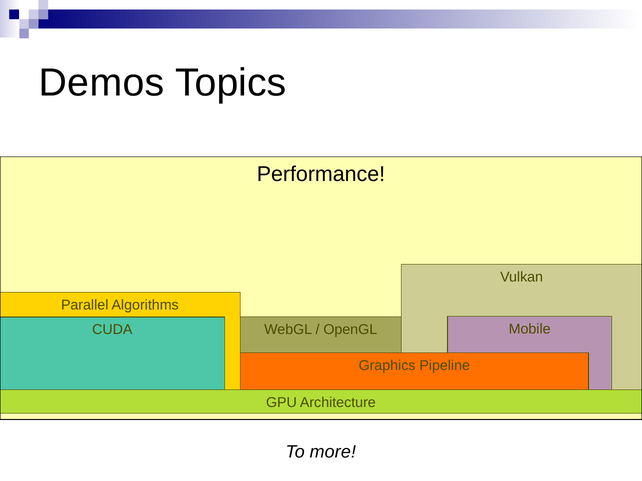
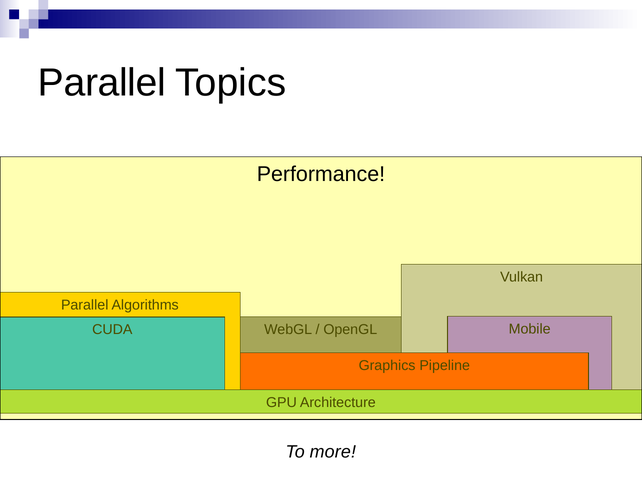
Demos at (102, 83): Demos -> Parallel
